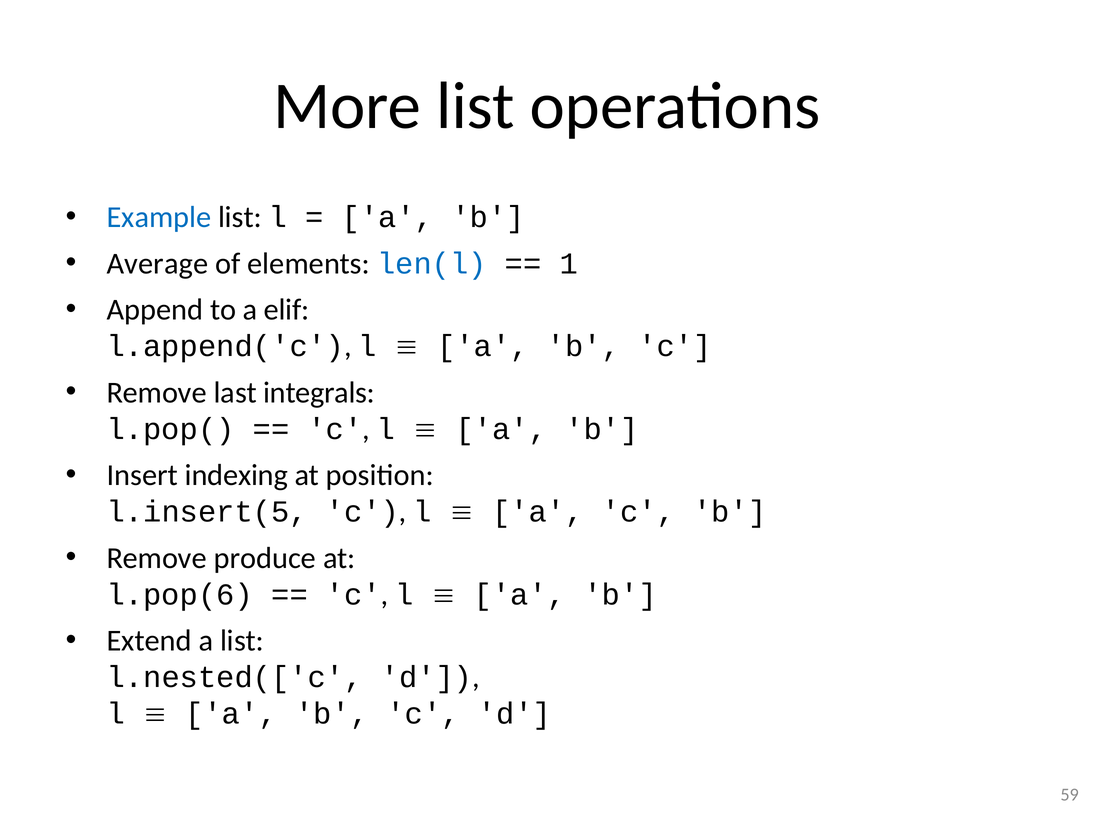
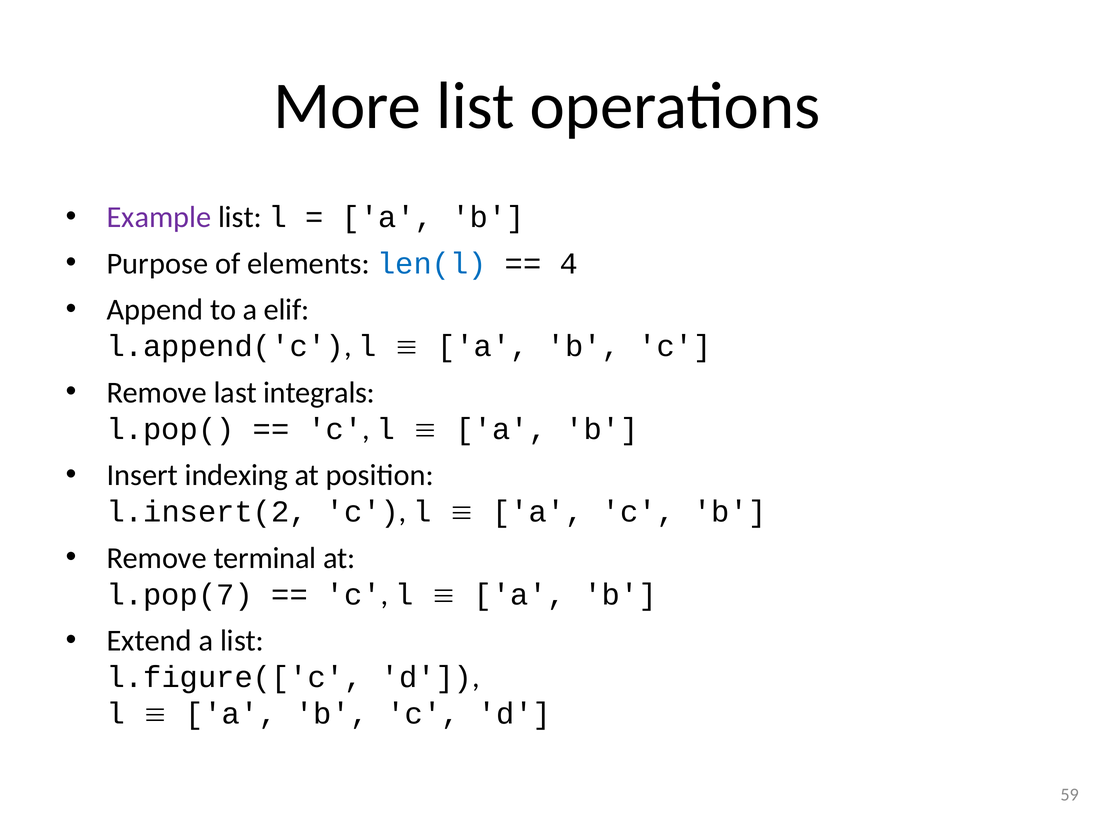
Example colour: blue -> purple
Average: Average -> Purpose
1: 1 -> 4
l.insert(5: l.insert(5 -> l.insert(2
produce: produce -> terminal
l.pop(6: l.pop(6 -> l.pop(7
l.nested(['c: l.nested(['c -> l.figure(['c
